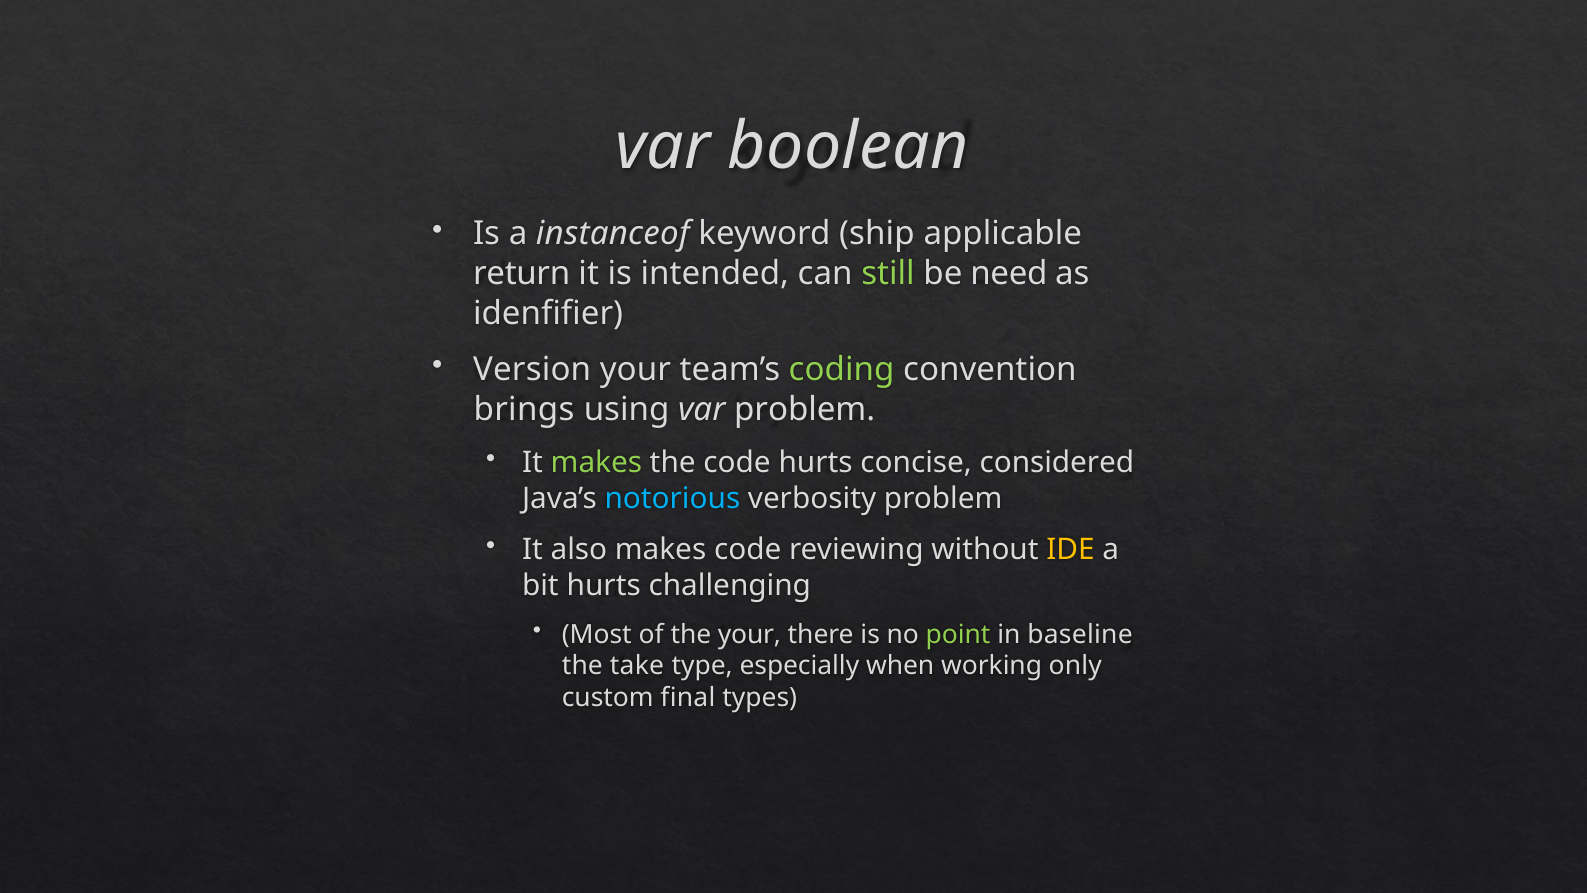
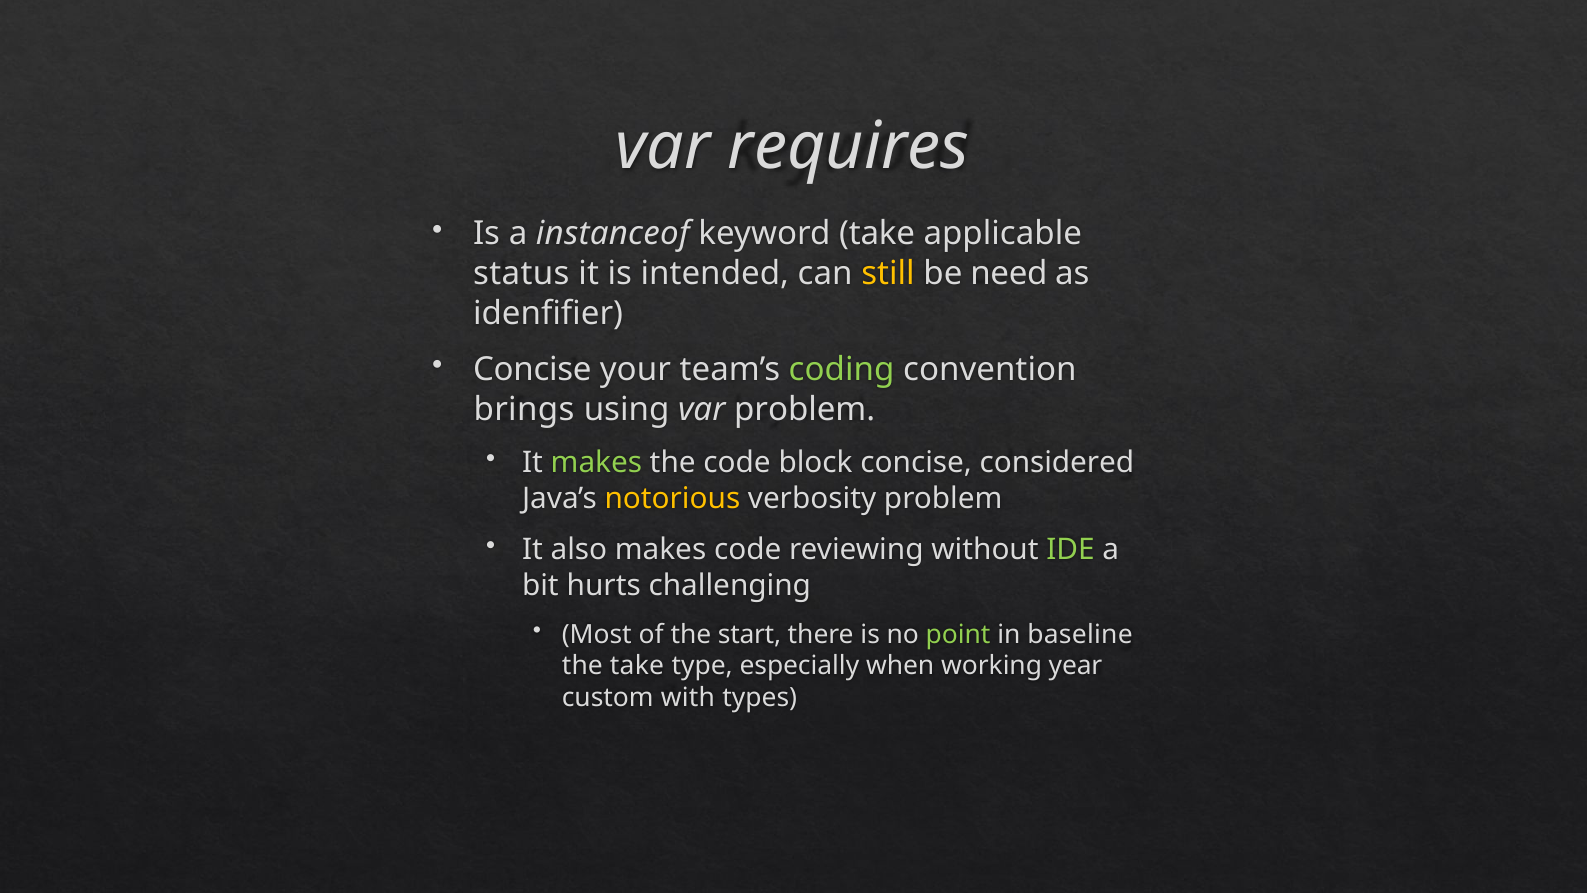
boolean: boolean -> requires
keyword ship: ship -> take
return: return -> status
still colour: light green -> yellow
Version at (532, 369): Version -> Concise
code hurts: hurts -> block
notorious colour: light blue -> yellow
IDE colour: yellow -> light green
the your: your -> start
only: only -> year
final: final -> with
